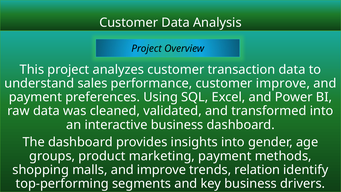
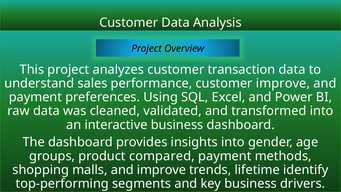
marketing: marketing -> compared
relation: relation -> lifetime
